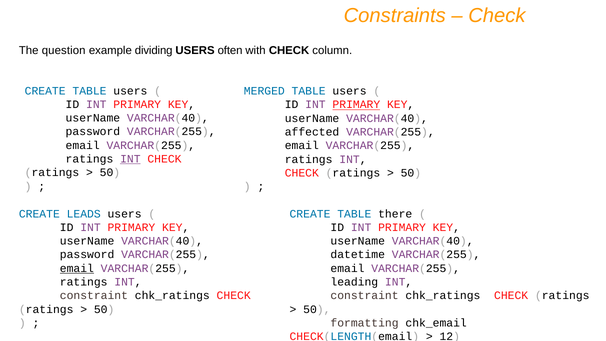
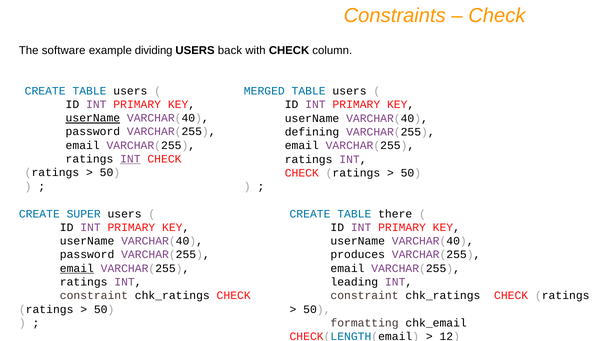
question: question -> software
often: often -> back
PRIMARY at (356, 105) underline: present -> none
userName at (93, 118) underline: none -> present
affected: affected -> defining
LEADS: LEADS -> SUPER
datetime: datetime -> produces
